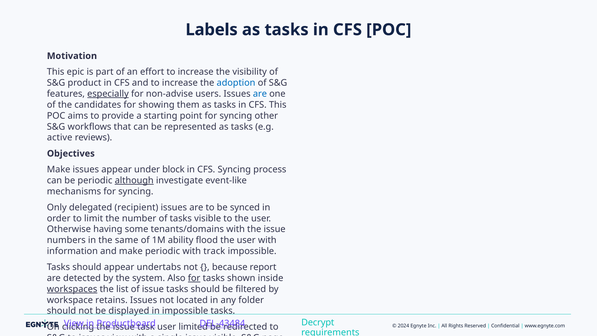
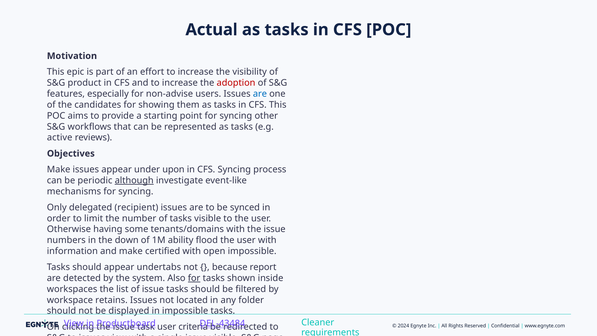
Labels at (212, 30): Labels -> Actual
adoption colour: blue -> red
especially underline: present -> none
block: block -> upon
same: same -> down
make periodic: periodic -> certified
track: track -> open
workspaces underline: present -> none
Decrypt: Decrypt -> Cleaner
limited: limited -> criteria
